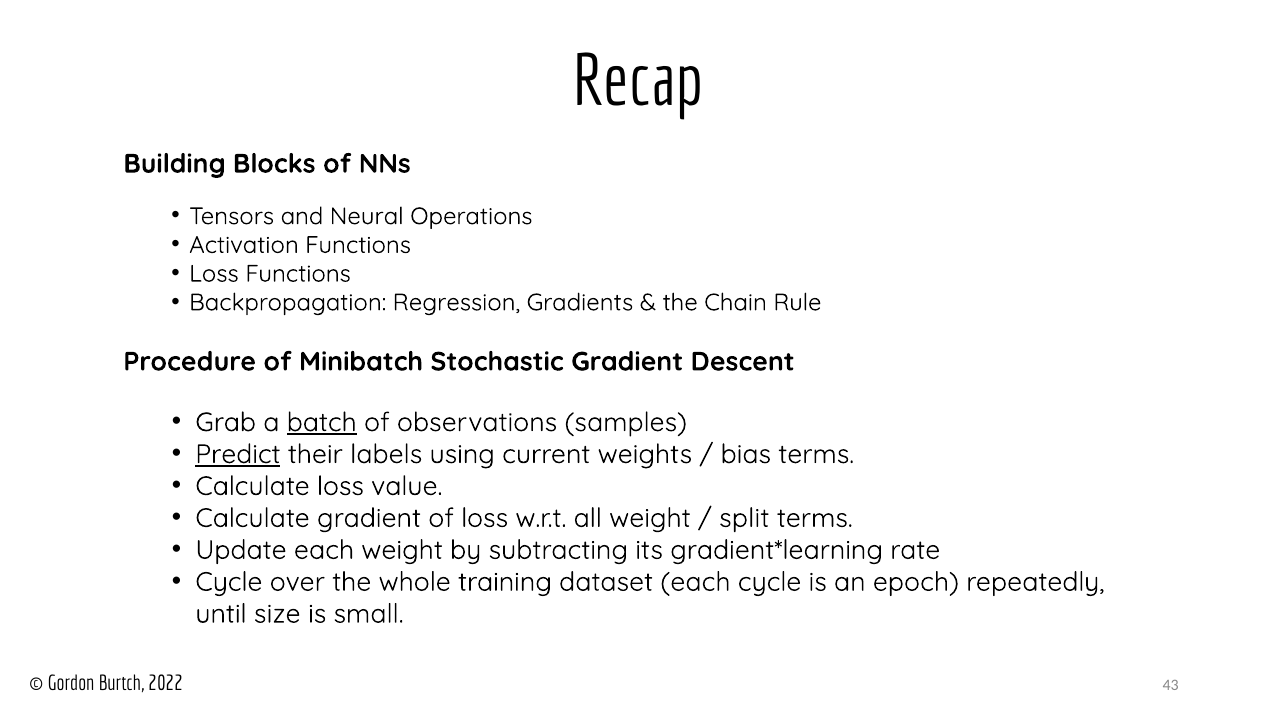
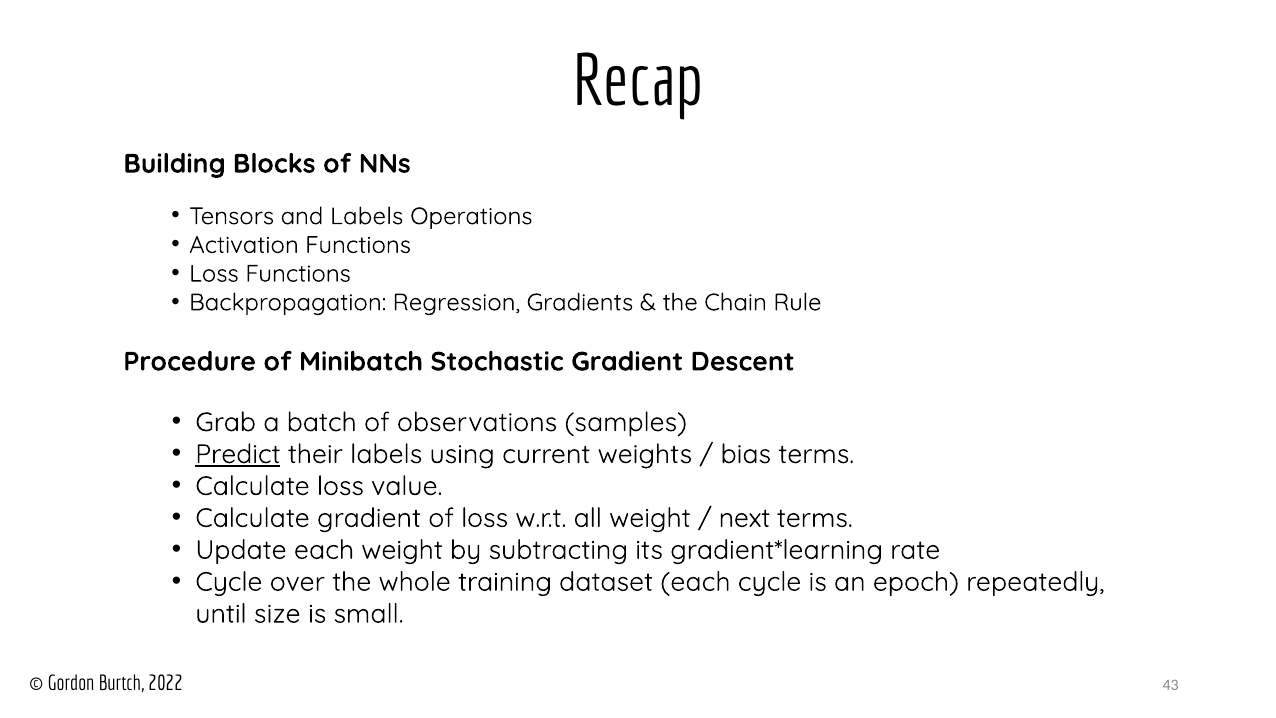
and Neural: Neural -> Labels
batch underline: present -> none
split: split -> next
